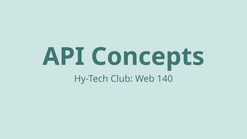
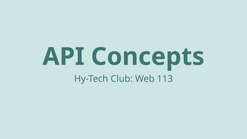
140: 140 -> 113
